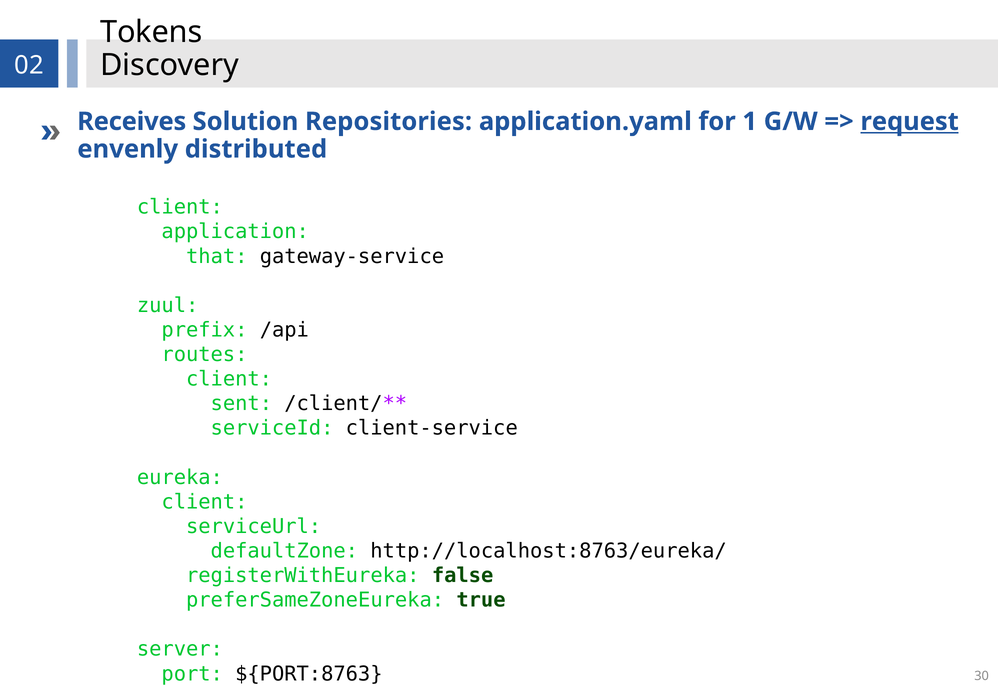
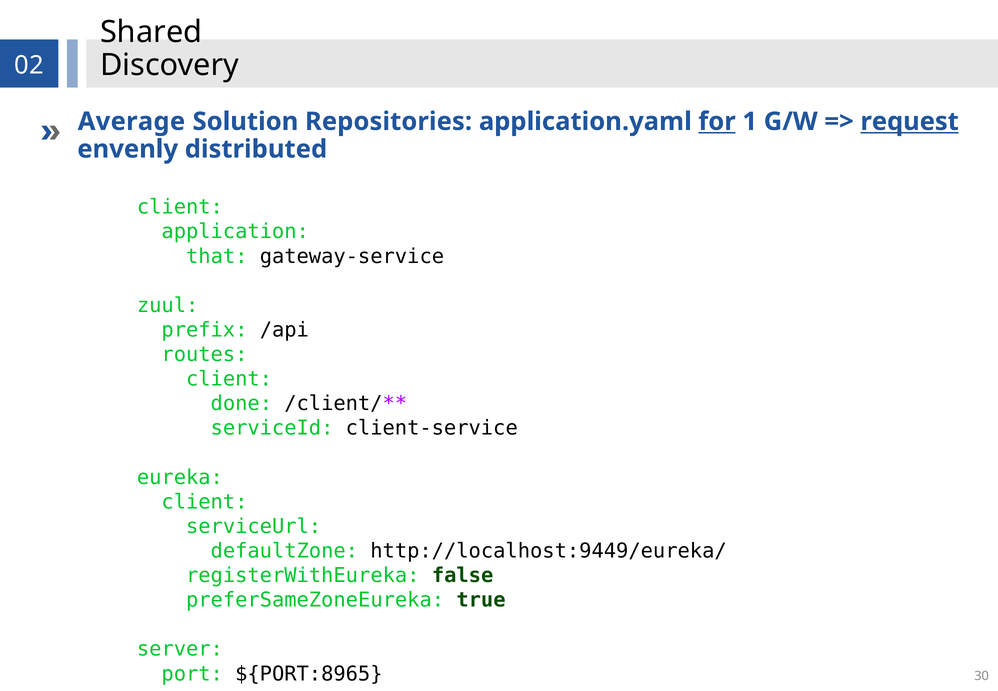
Tokens: Tokens -> Shared
Receives: Receives -> Average
for underline: none -> present
sent: sent -> done
http://localhost:8763/eureka/: http://localhost:8763/eureka/ -> http://localhost:9449/eureka/
${PORT:8763: ${PORT:8763 -> ${PORT:8965
